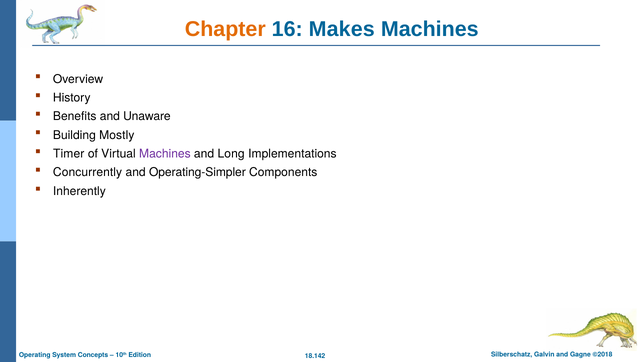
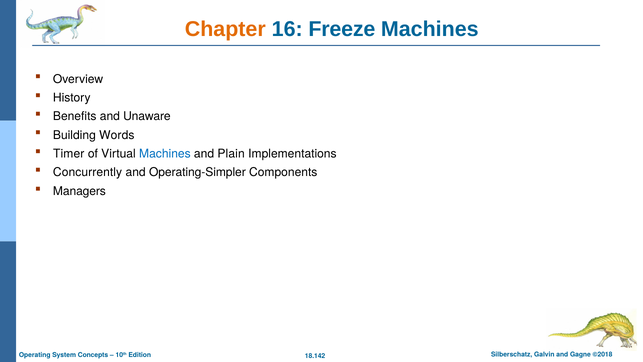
Makes: Makes -> Freeze
Mostly: Mostly -> Words
Machines at (165, 154) colour: purple -> blue
Long: Long -> Plain
Inherently: Inherently -> Managers
